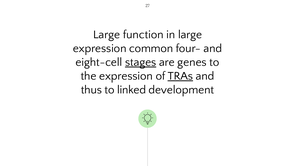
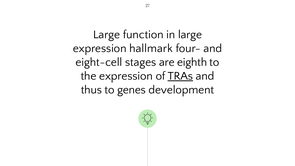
common: common -> hallmark
stages underline: present -> none
genes: genes -> eighth
linked: linked -> genes
